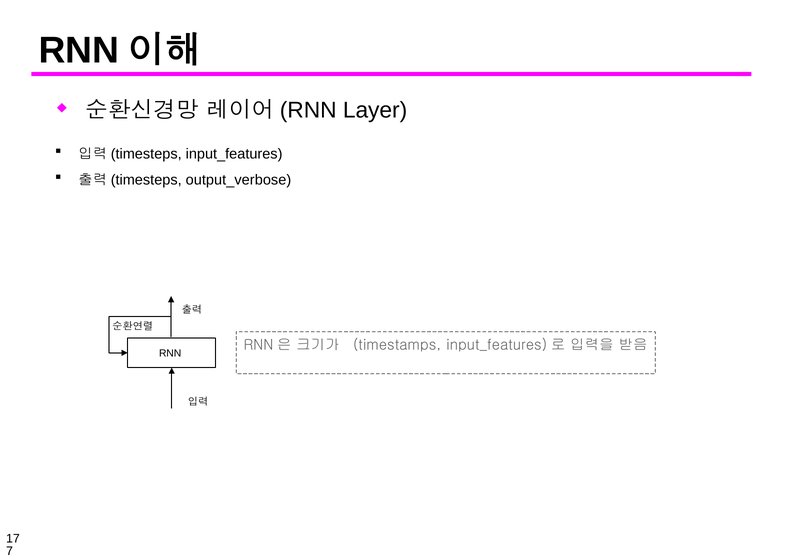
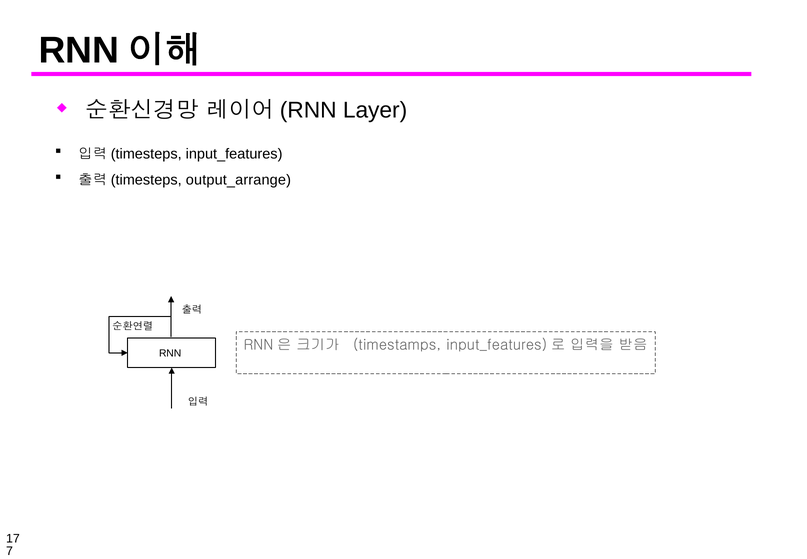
output_verbose: output_verbose -> output_arrange
